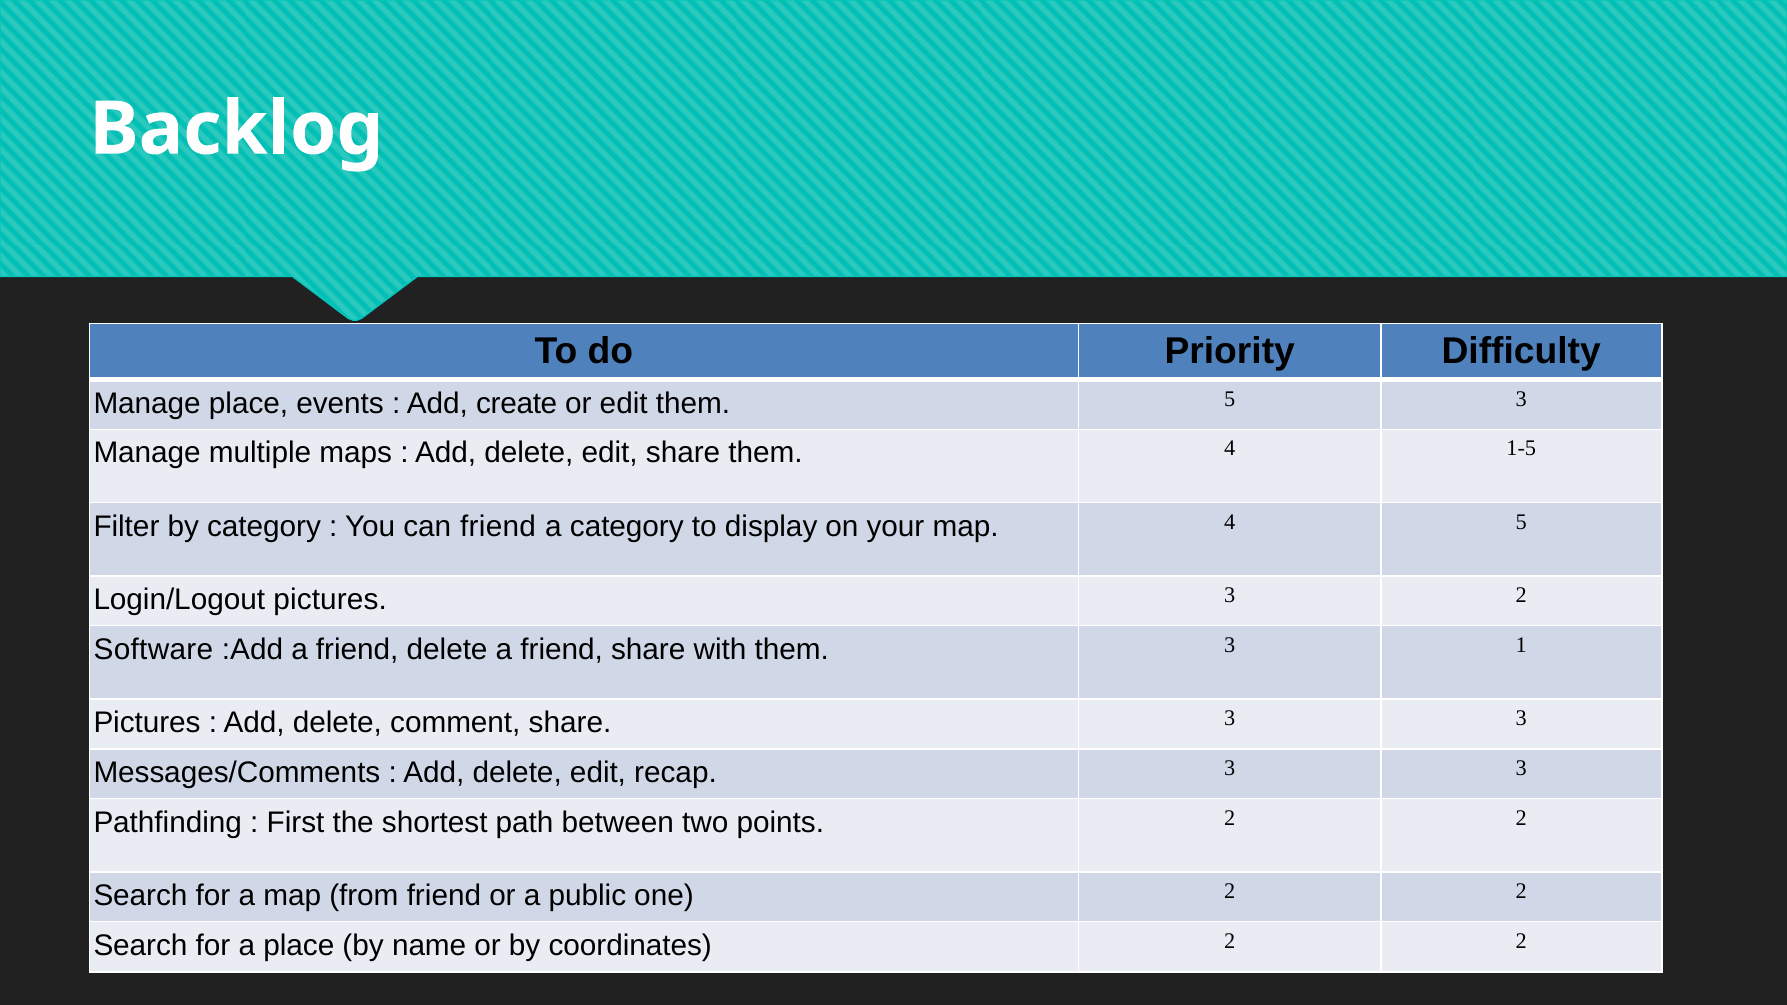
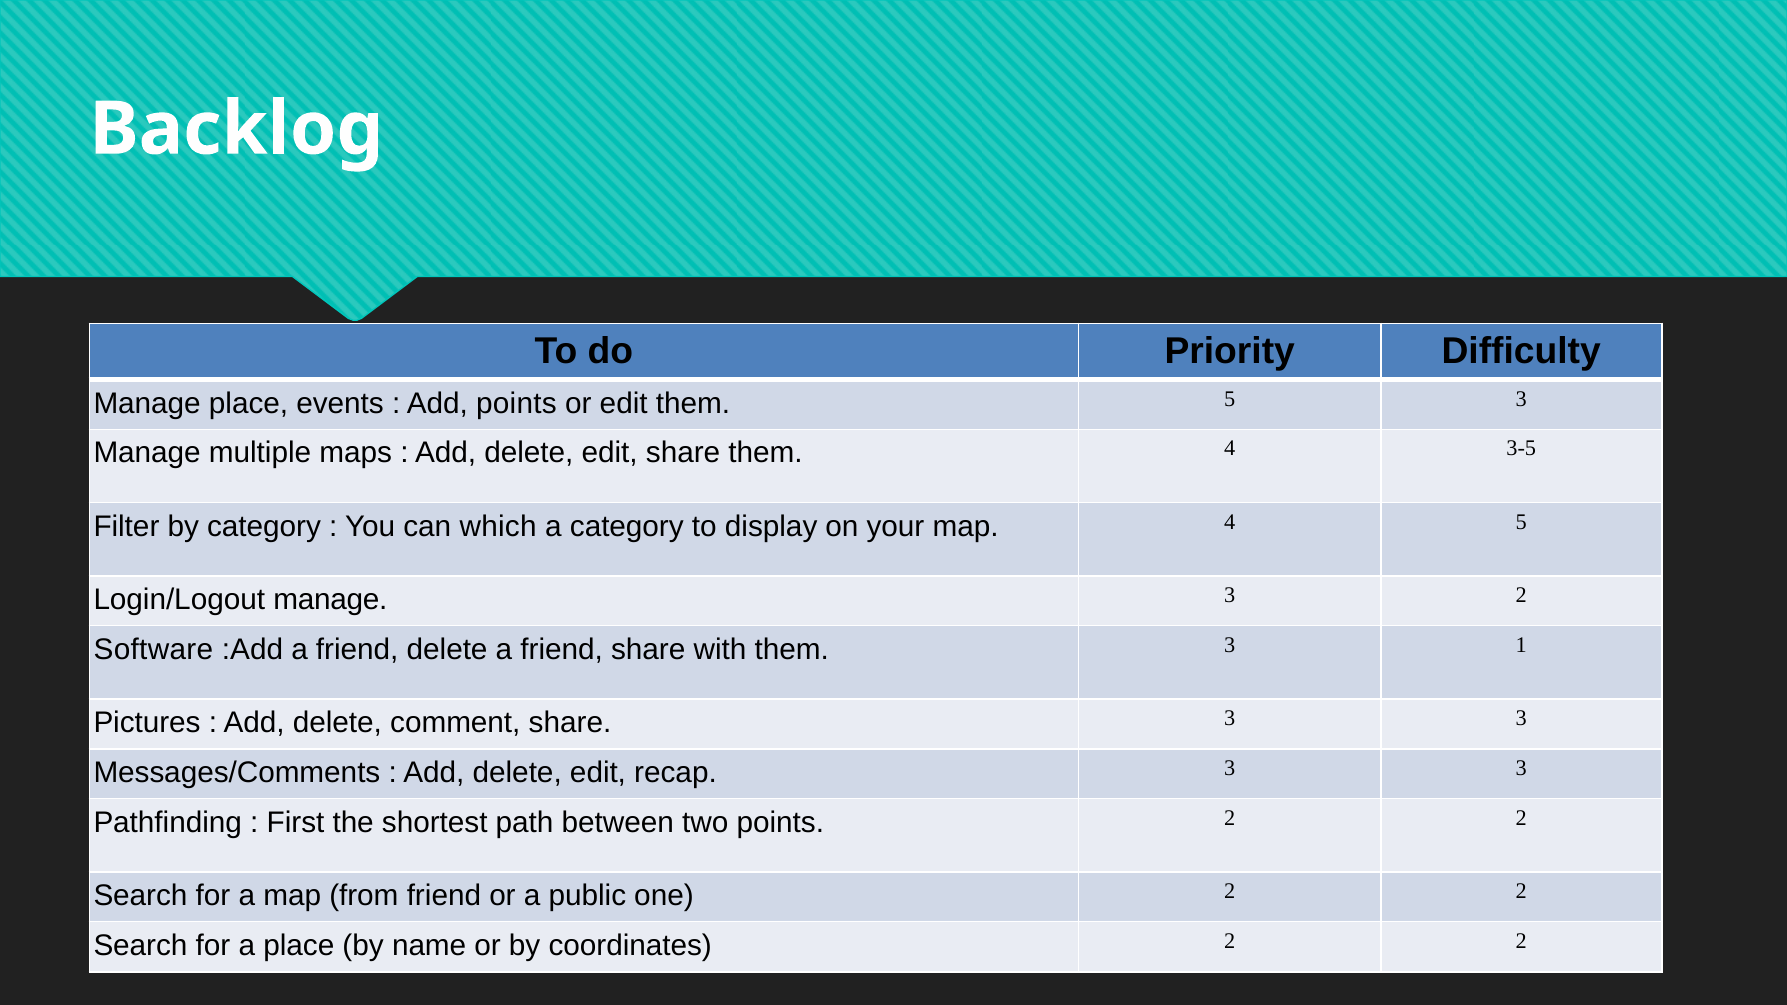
Add create: create -> points
1-5: 1-5 -> 3-5
can friend: friend -> which
Login/Logout pictures: pictures -> manage
